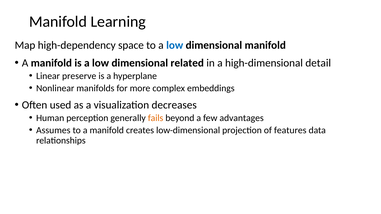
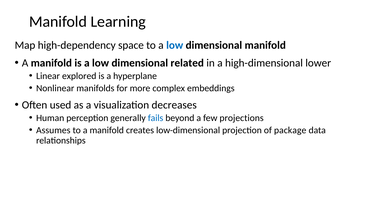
detail: detail -> lower
preserve: preserve -> explored
fails colour: orange -> blue
advantages: advantages -> projections
features: features -> package
